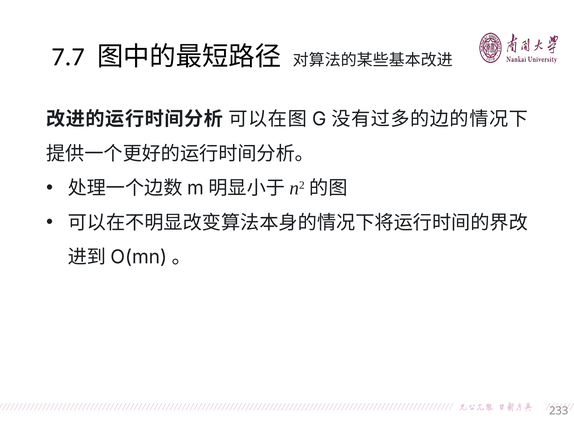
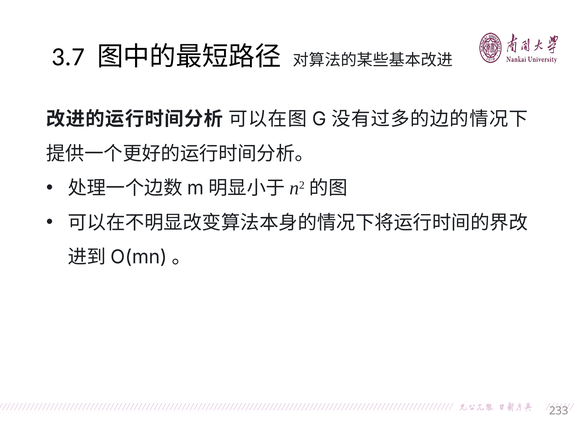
7.7: 7.7 -> 3.7
